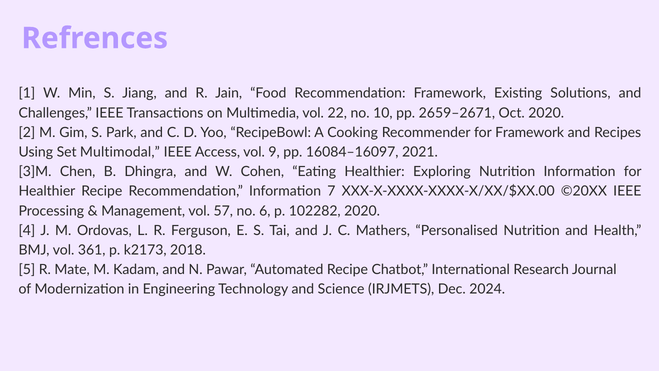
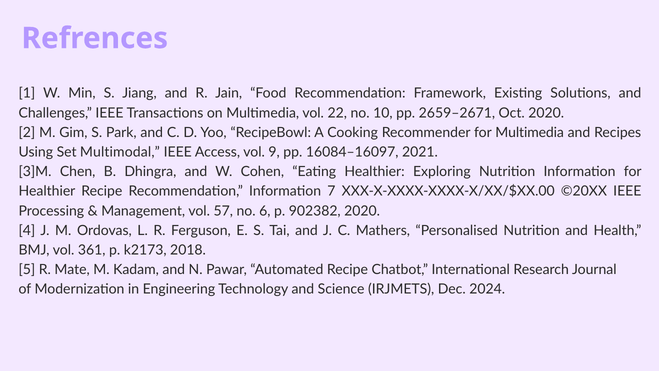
for Framework: Framework -> Multimedia
102282: 102282 -> 902382
